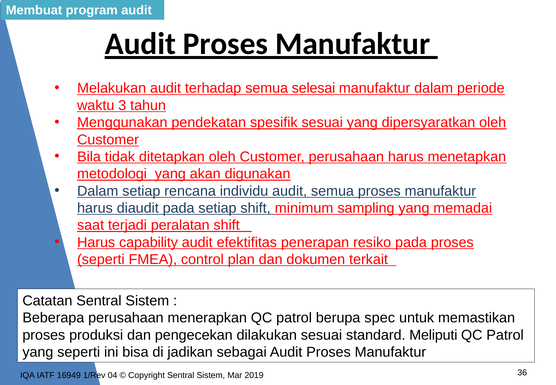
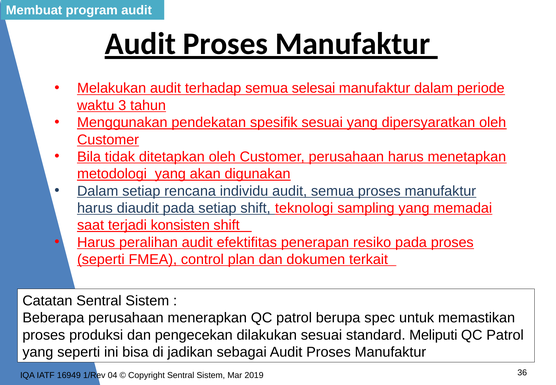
minimum: minimum -> teknologi
peralatan: peralatan -> konsisten
capability: capability -> peralihan
